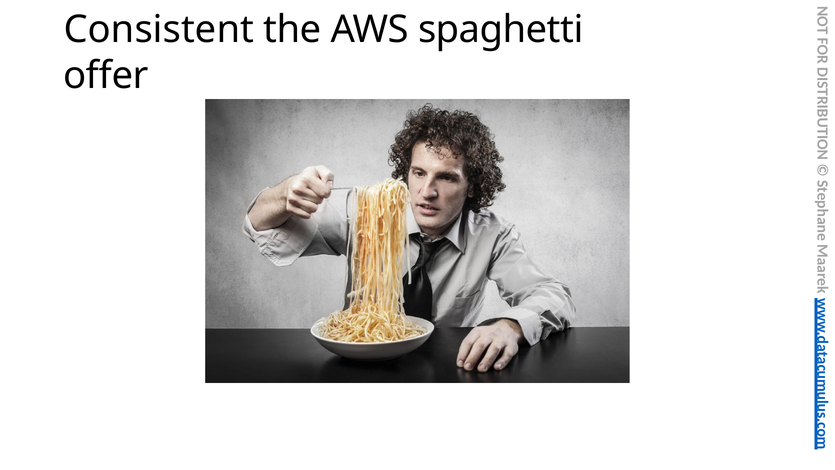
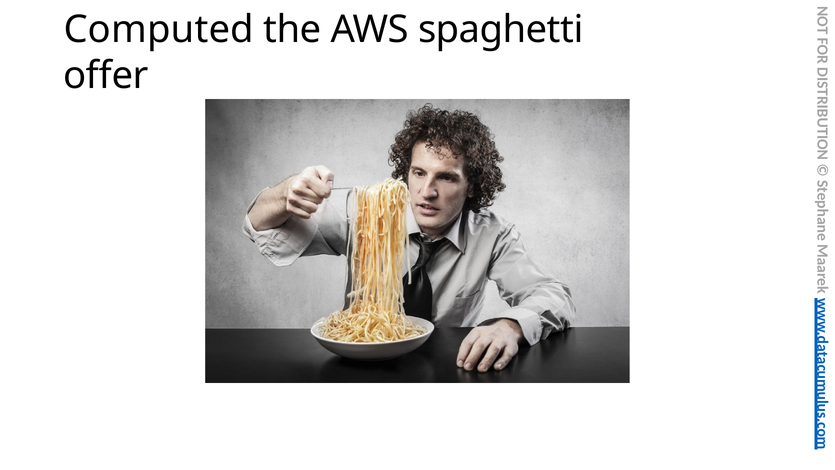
Consistent: Consistent -> Computed
